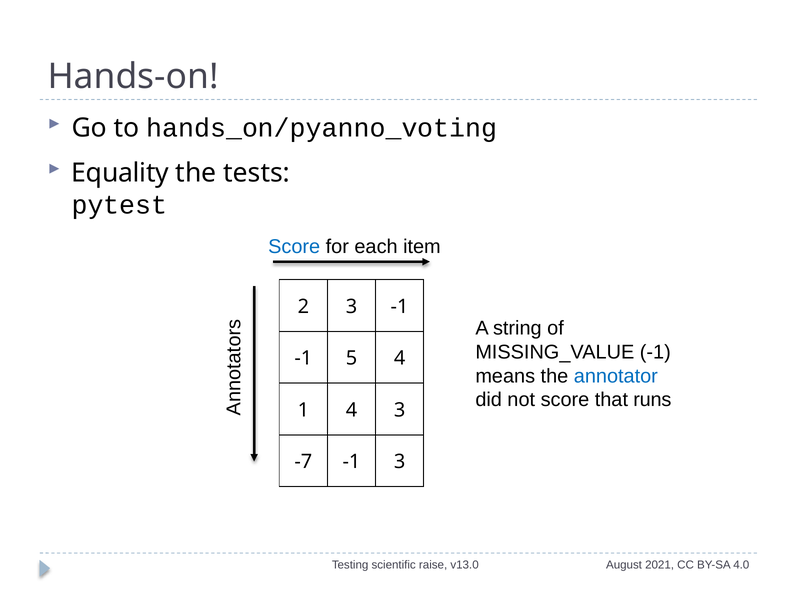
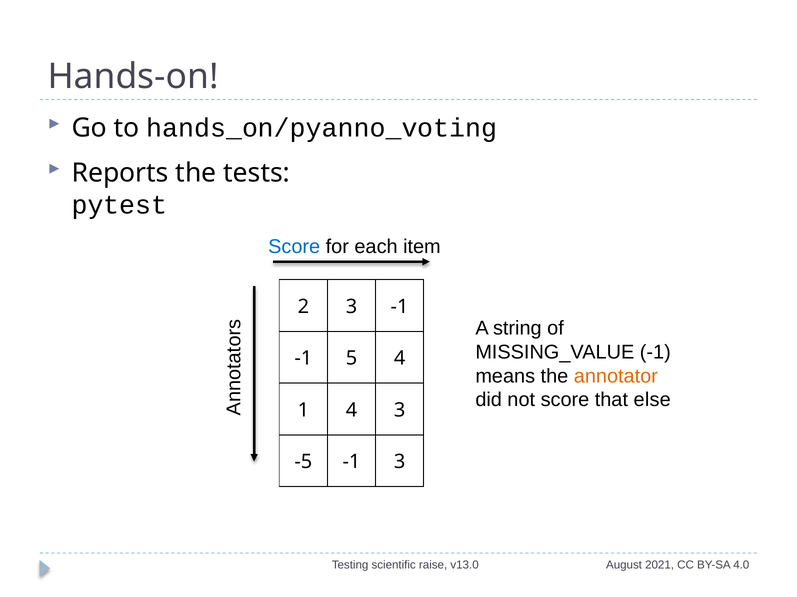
Equality: Equality -> Reports
annotator colour: blue -> orange
runs: runs -> else
-7: -7 -> -5
